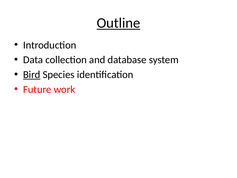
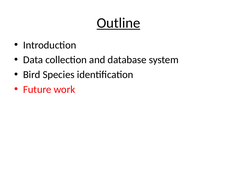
Bird underline: present -> none
